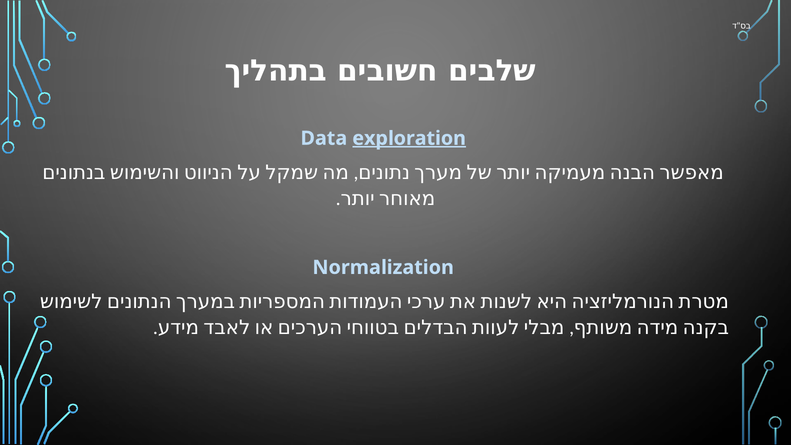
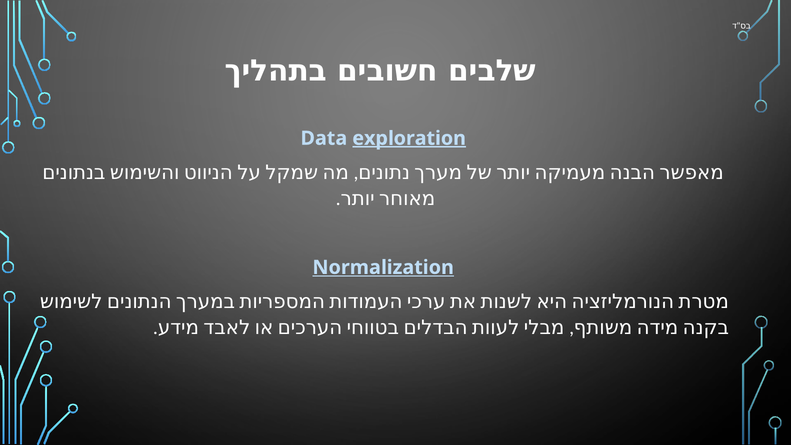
Normalization underline: none -> present
